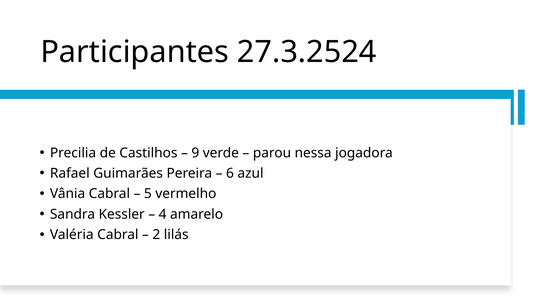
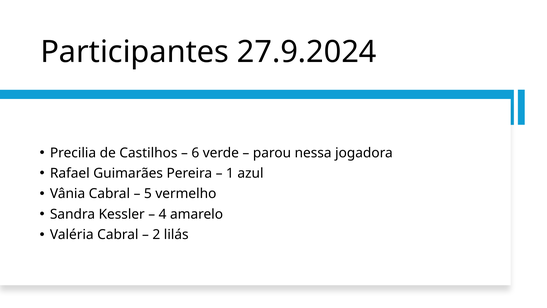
27.3.2524: 27.3.2524 -> 27.9.2024
9: 9 -> 6
6: 6 -> 1
